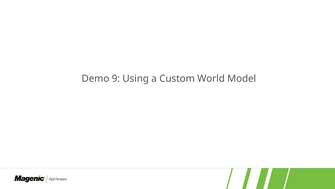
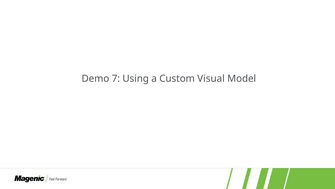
9: 9 -> 7
World: World -> Visual
